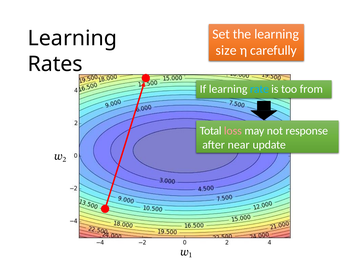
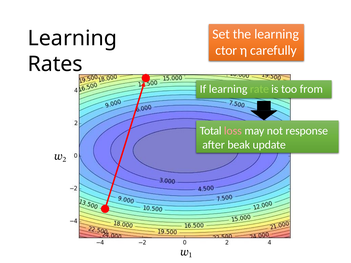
size: size -> ctor
rate colour: light blue -> light green
near: near -> beak
